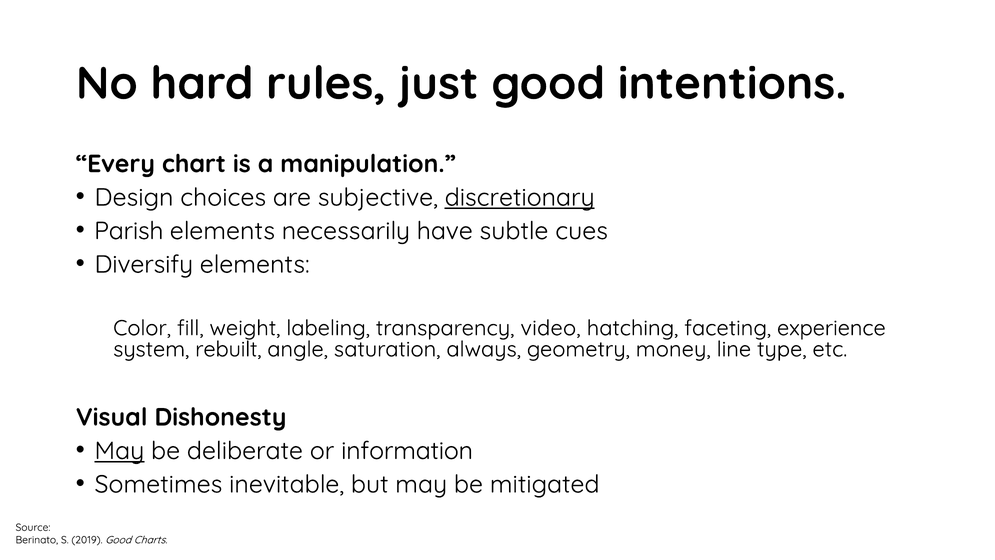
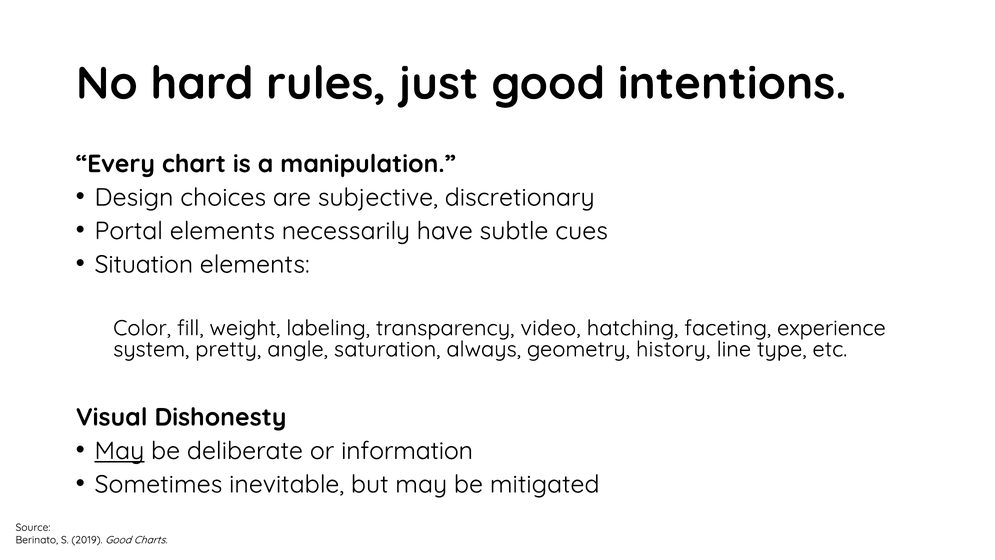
discretionary underline: present -> none
Parish: Parish -> Portal
Diversify: Diversify -> Situation
rebuilt: rebuilt -> pretty
money: money -> history
